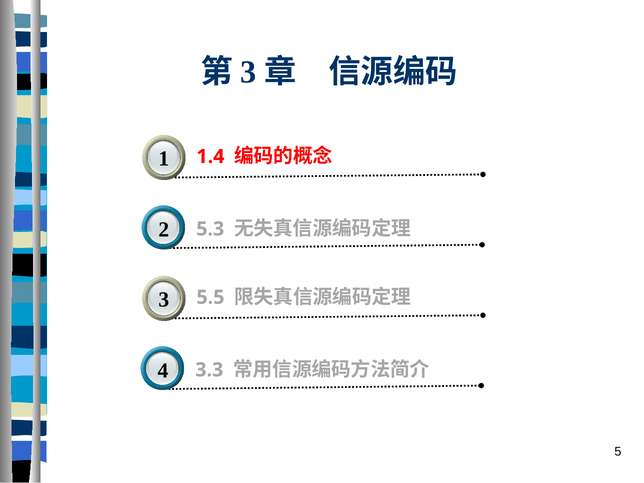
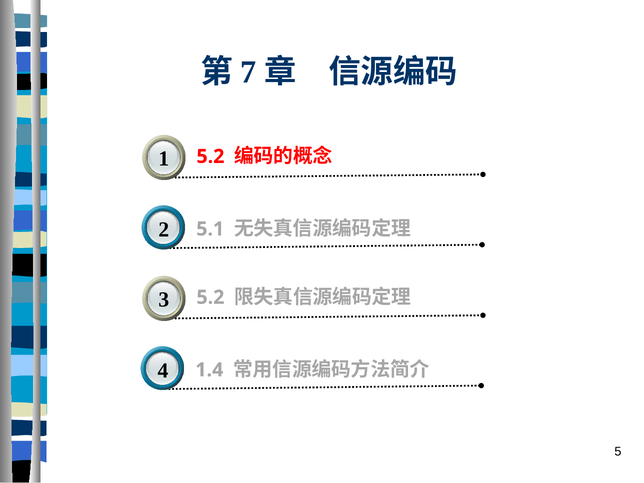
3 at (248, 72): 3 -> 7
1.4 at (210, 156): 1.4 -> 5.2
5.3: 5.3 -> 5.1
5.5 at (210, 297): 5.5 -> 5.2
3.3: 3.3 -> 1.4
